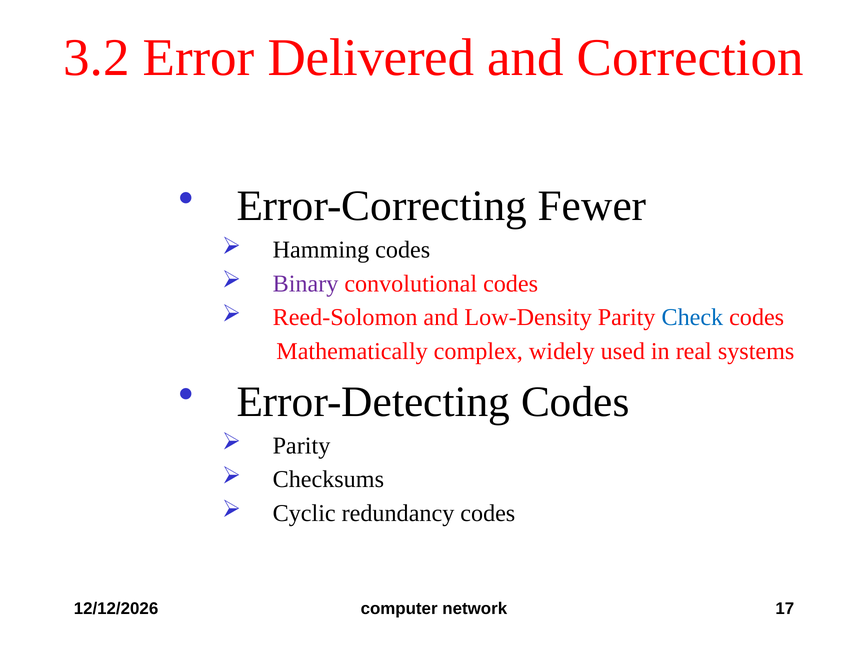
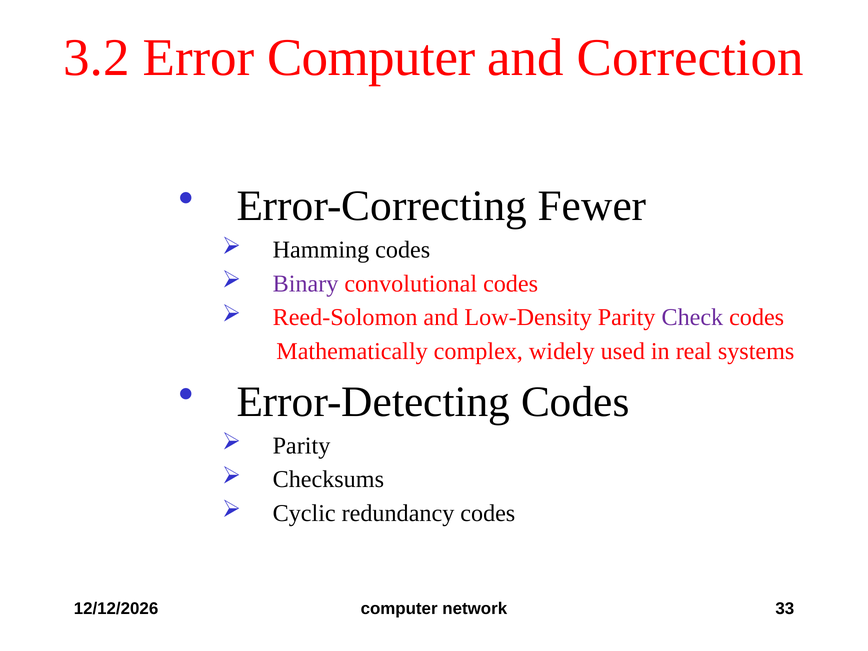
Error Delivered: Delivered -> Computer
Check colour: blue -> purple
17: 17 -> 33
